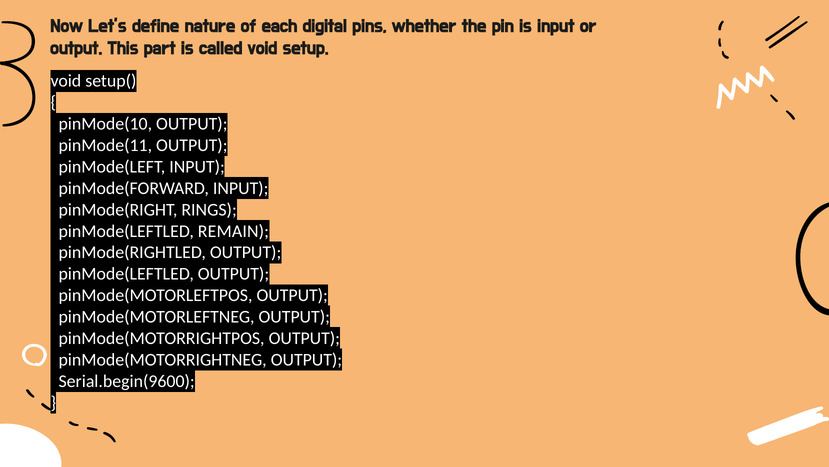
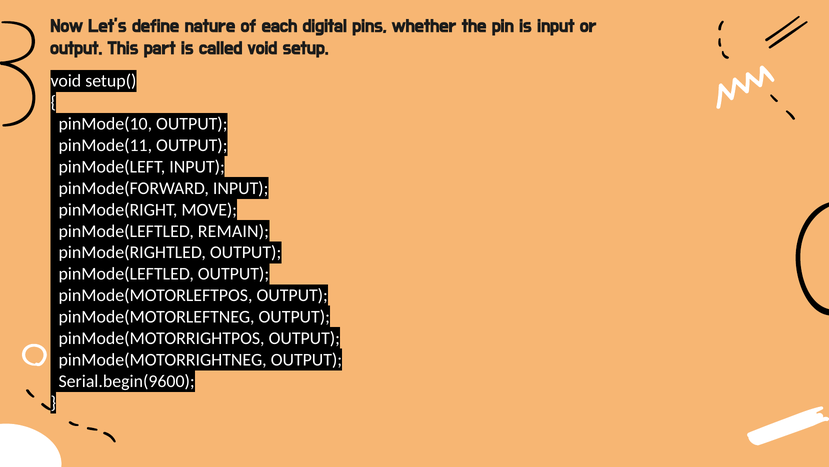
RINGS: RINGS -> MOVE
